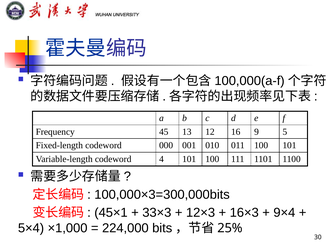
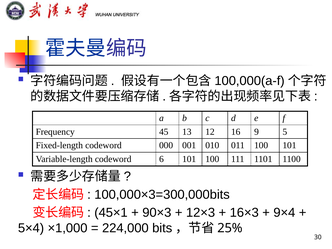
4: 4 -> 6
33×3: 33×3 -> 90×3
